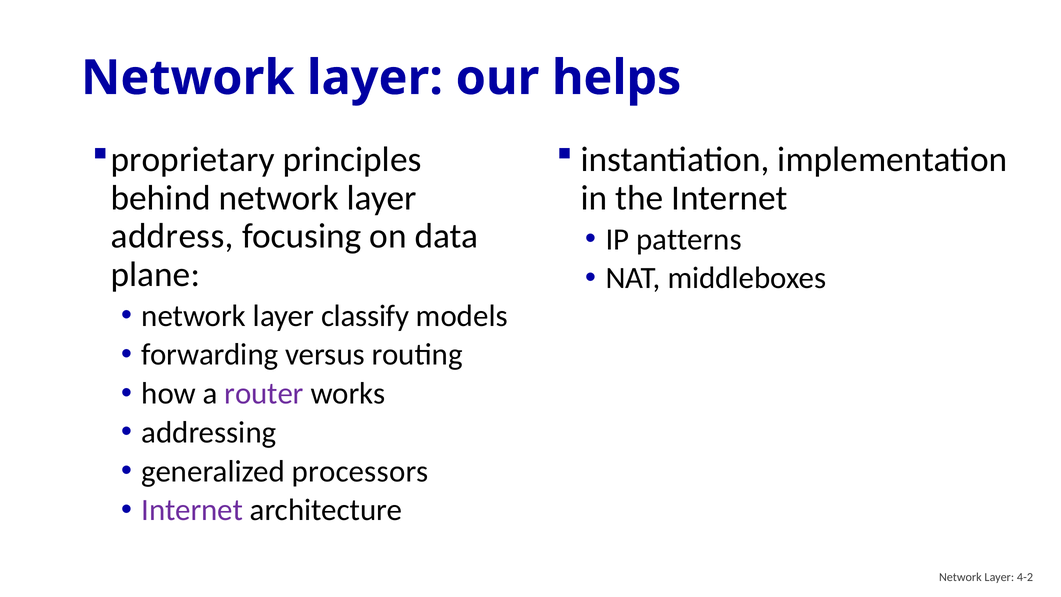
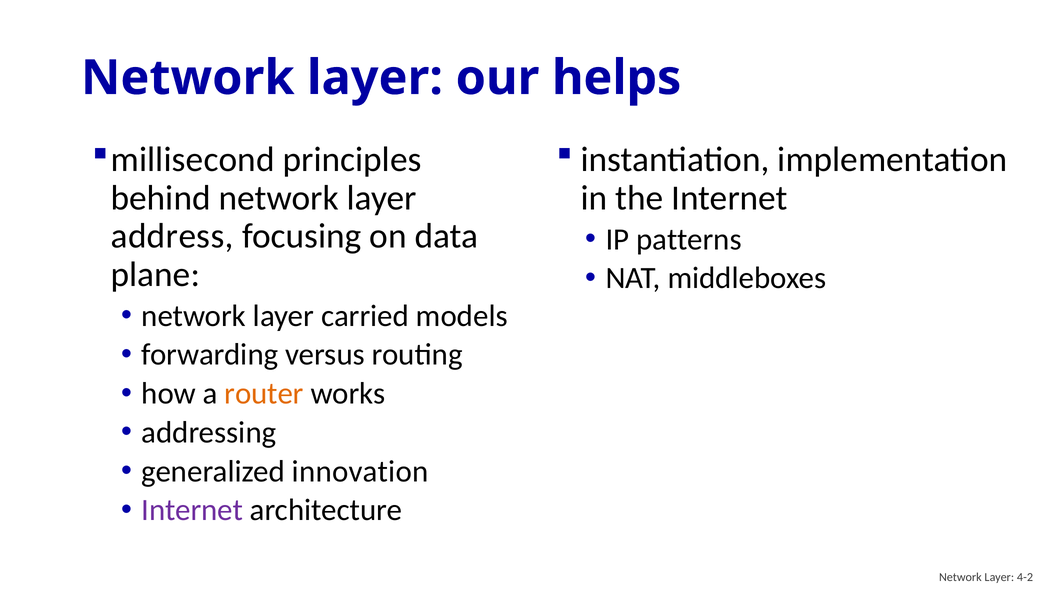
proprietary: proprietary -> millisecond
classify: classify -> carried
router colour: purple -> orange
processors: processors -> innovation
